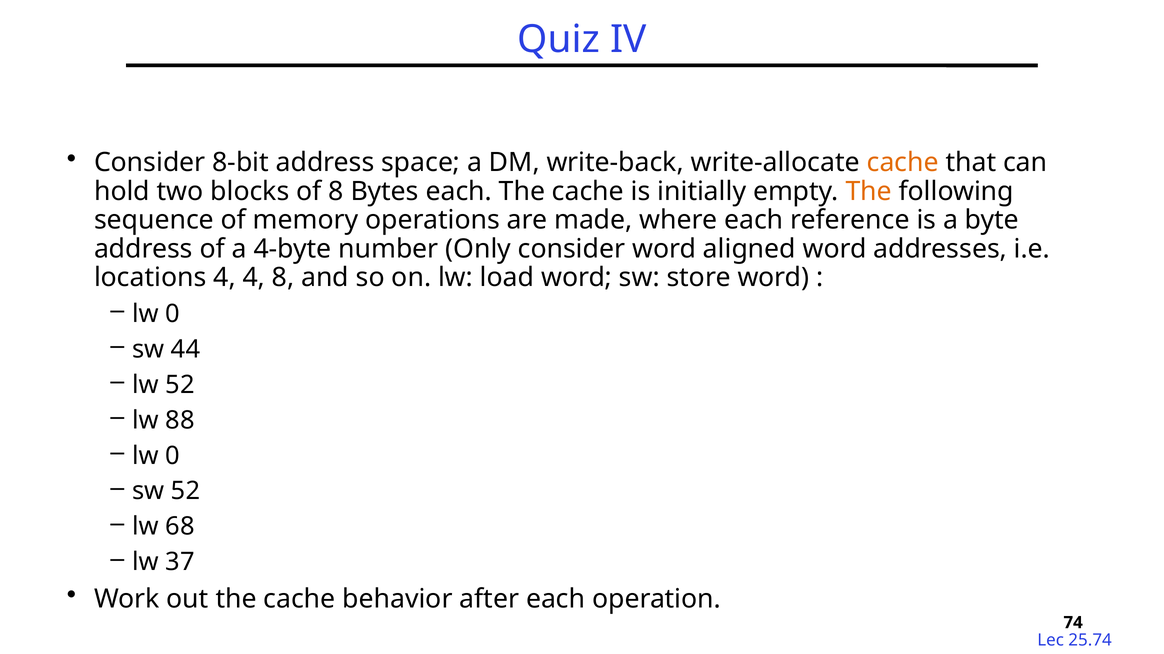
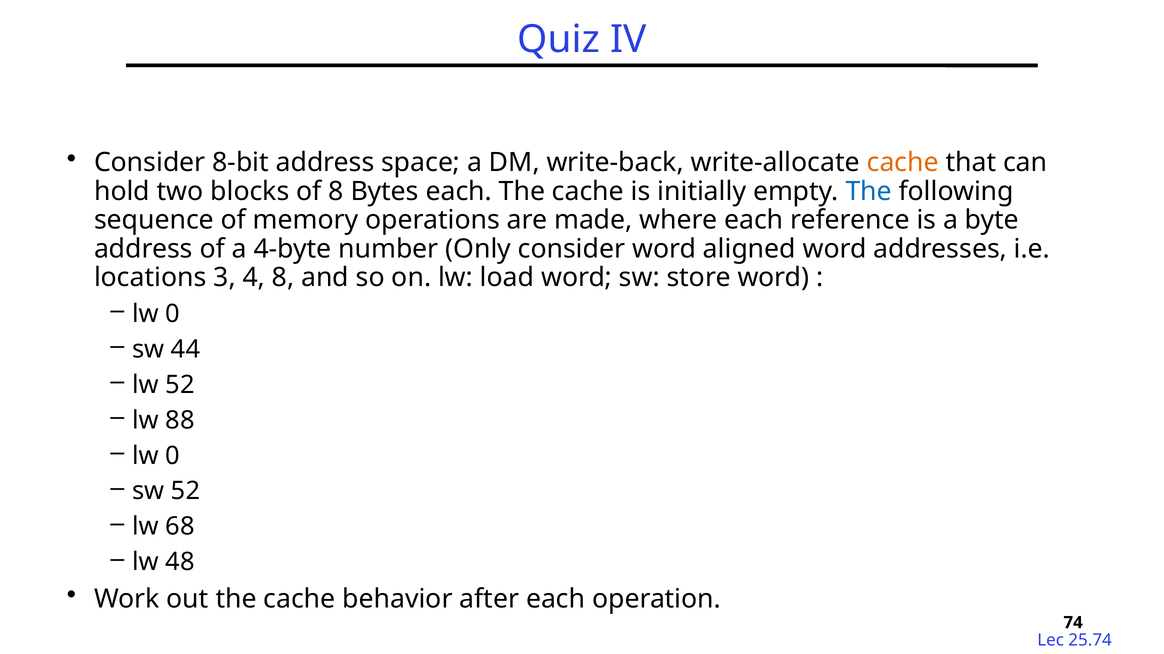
The at (869, 192) colour: orange -> blue
locations 4: 4 -> 3
37: 37 -> 48
